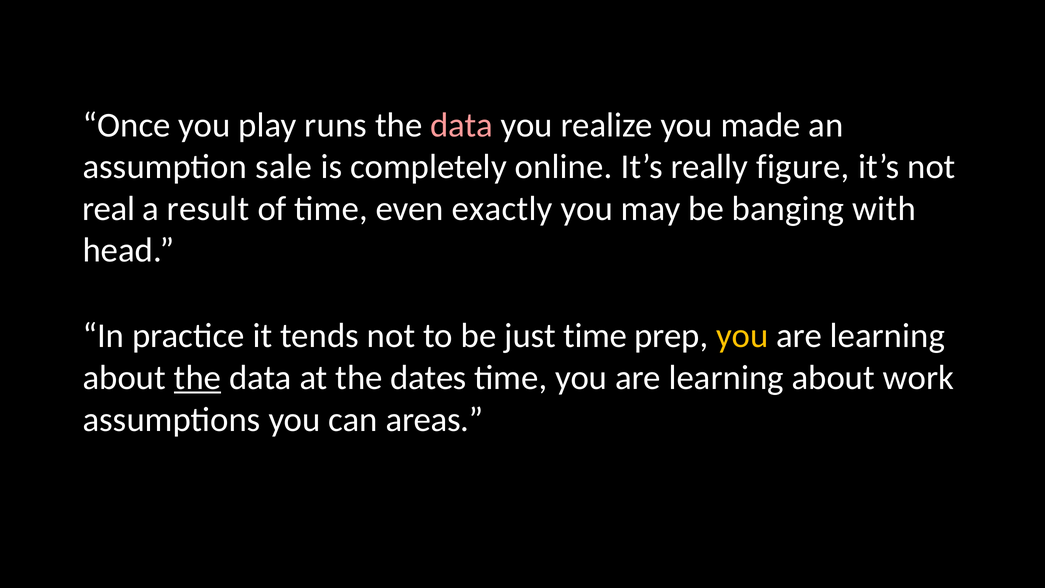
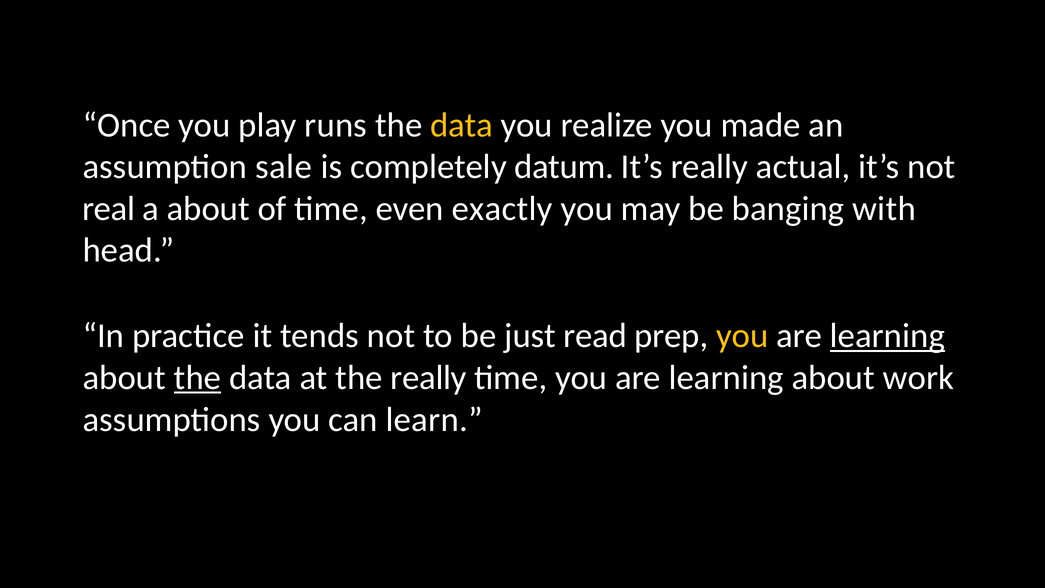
data at (462, 125) colour: pink -> yellow
online: online -> datum
figure: figure -> actual
a result: result -> about
just time: time -> read
learning at (887, 336) underline: none -> present
the dates: dates -> really
areas: areas -> learn
